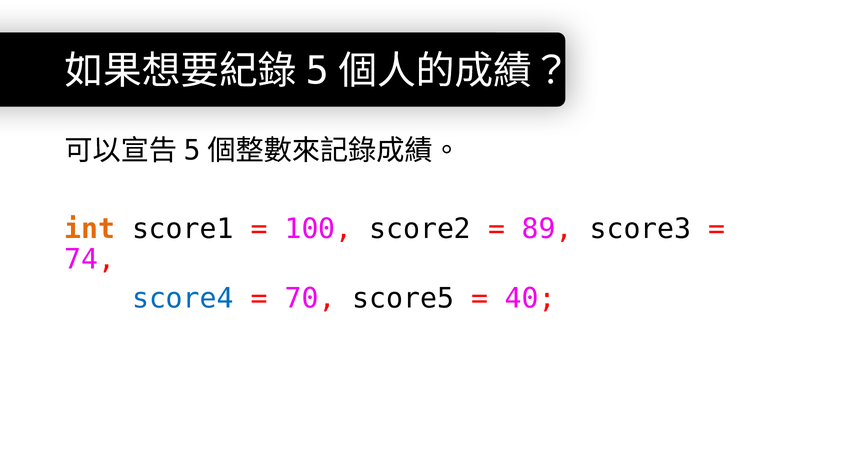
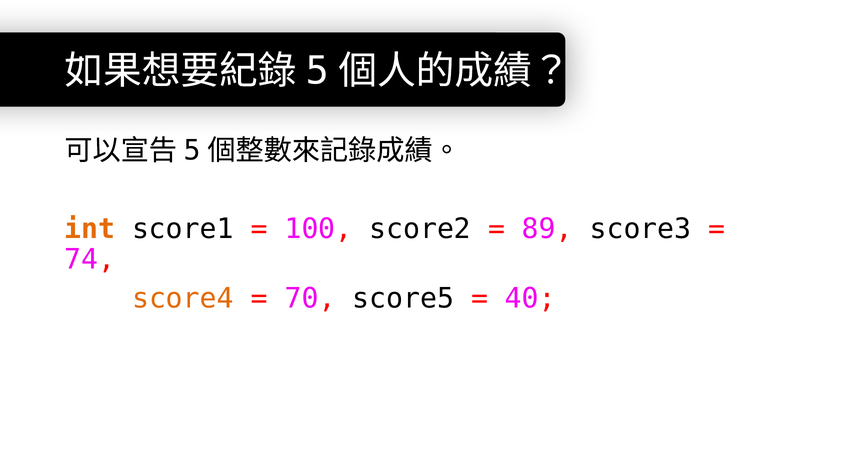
score4 colour: blue -> orange
